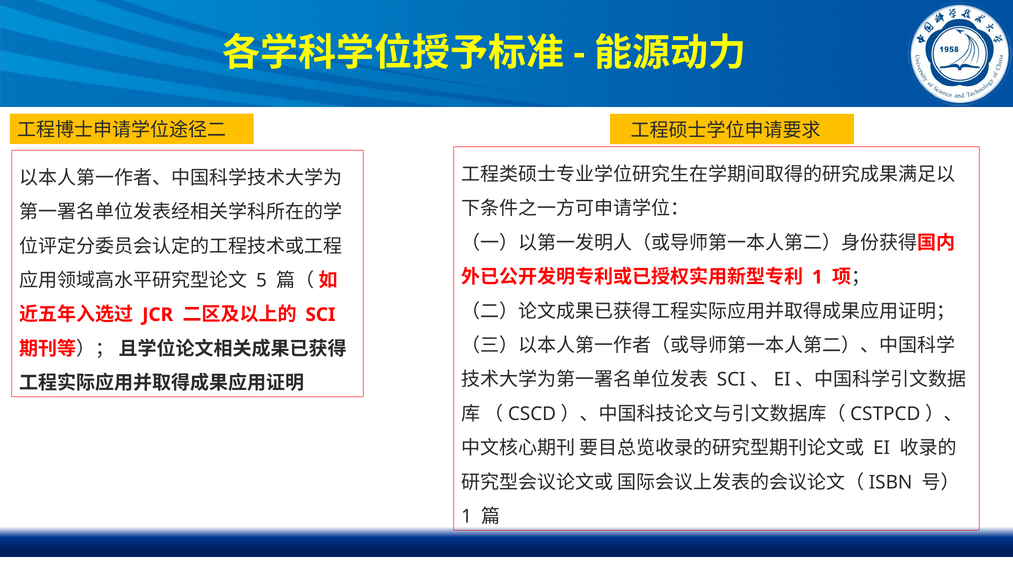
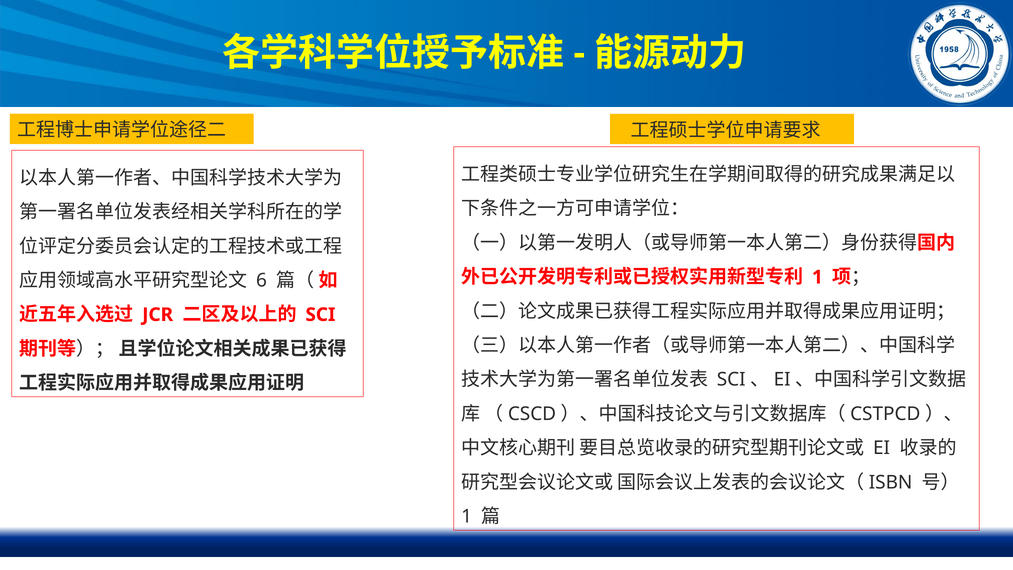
5: 5 -> 6
